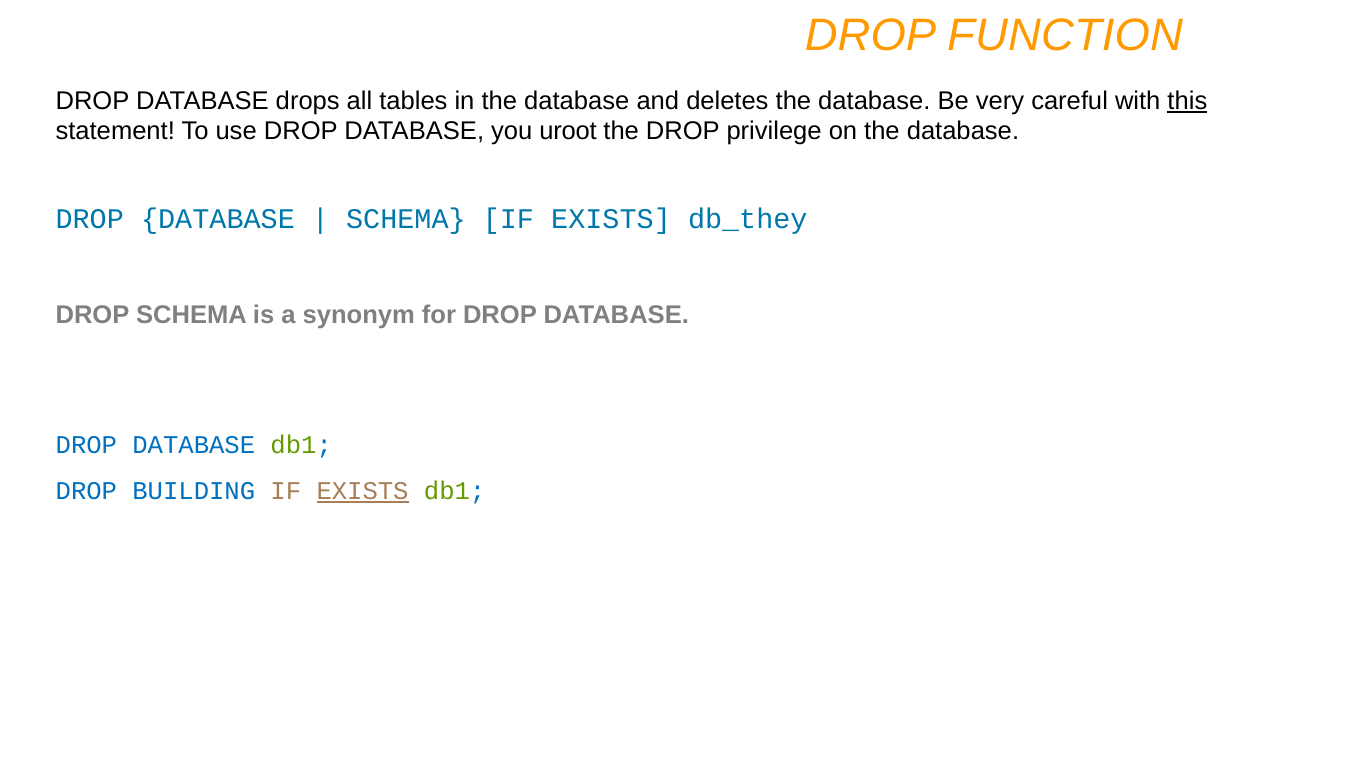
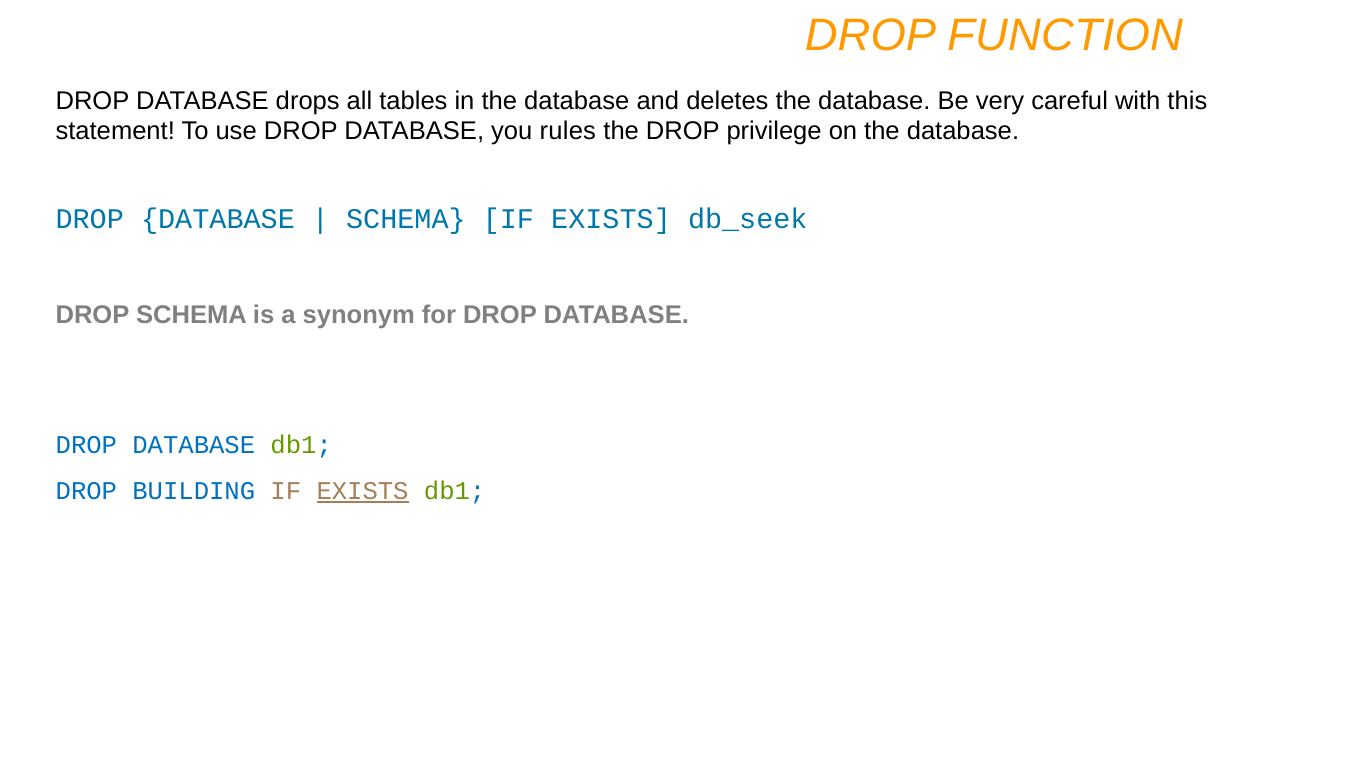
this underline: present -> none
uroot: uroot -> rules
db_they: db_they -> db_seek
